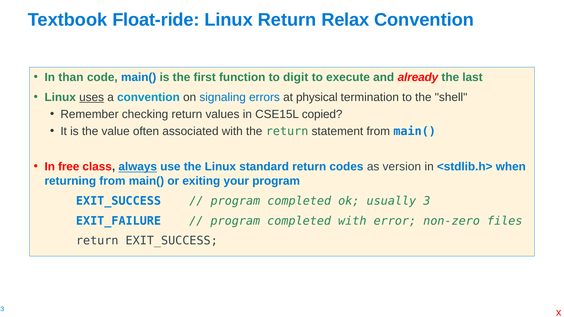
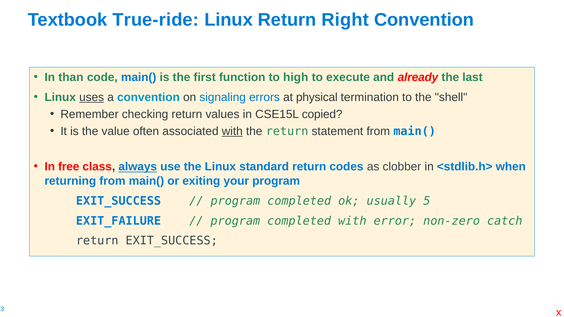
Float-ride: Float-ride -> True-ride
Relax: Relax -> Right
digit: digit -> high
with at (232, 131) underline: none -> present
version: version -> clobber
3: 3 -> 5
files: files -> catch
